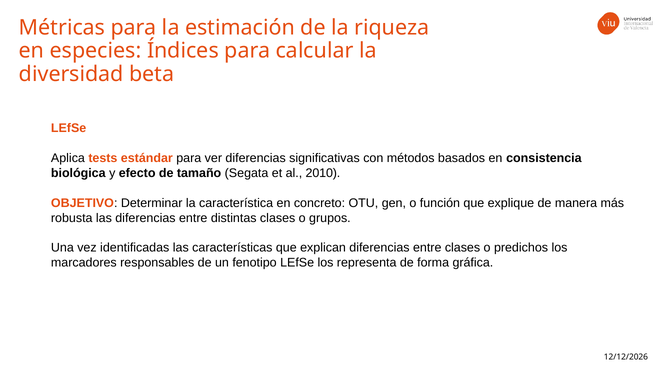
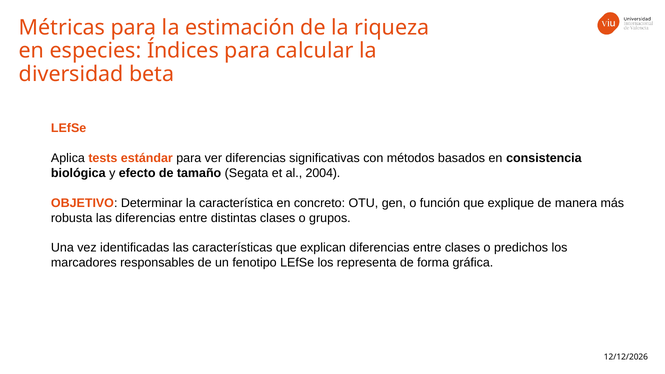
2010: 2010 -> 2004
